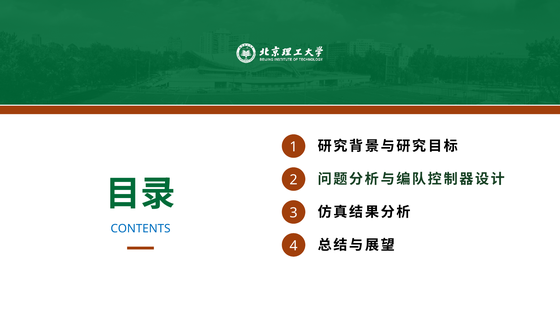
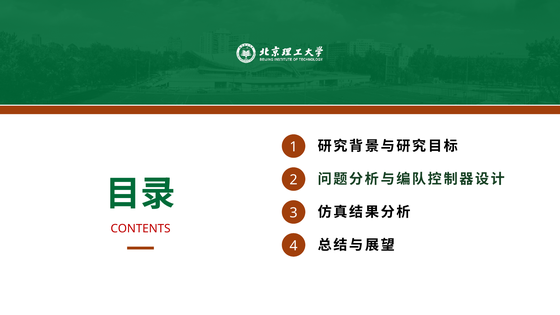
CONTENTS colour: blue -> red
